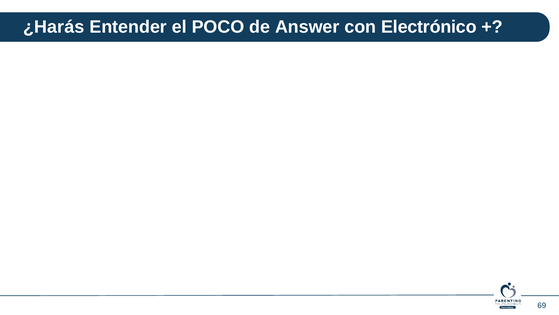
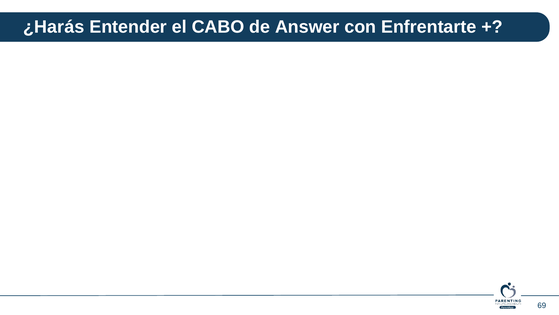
POCO: POCO -> CABO
Electrónico: Electrónico -> Enfrentarte
